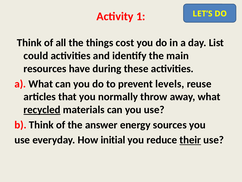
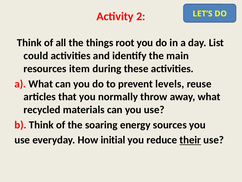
1: 1 -> 2
cost: cost -> root
have: have -> item
recycled underline: present -> none
answer: answer -> soaring
